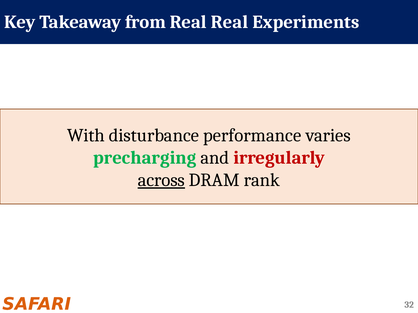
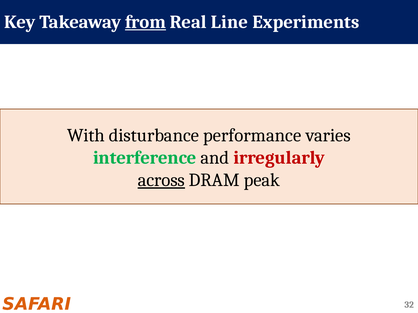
from underline: none -> present
Real Real: Real -> Line
precharging: precharging -> interference
rank: rank -> peak
